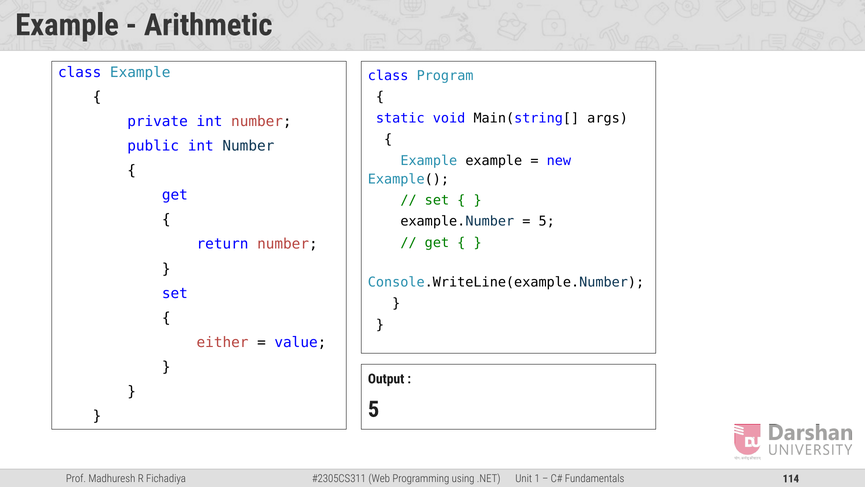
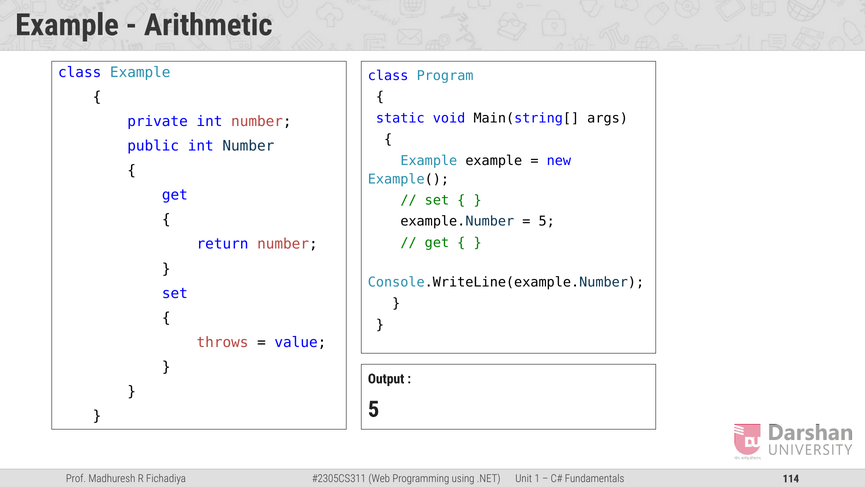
either: either -> throws
